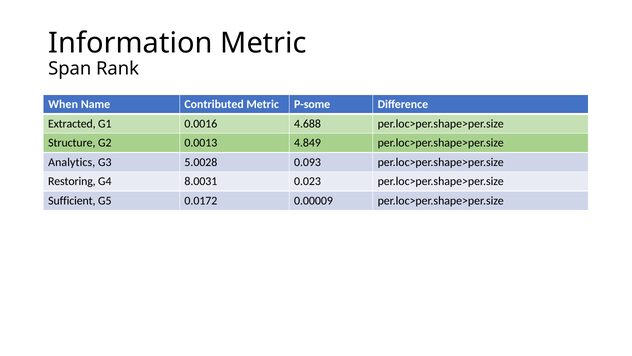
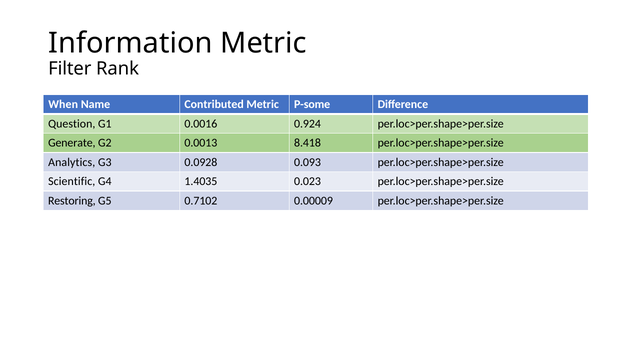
Span: Span -> Filter
Extracted: Extracted -> Question
4.688: 4.688 -> 0.924
Structure: Structure -> Generate
4.849: 4.849 -> 8.418
5.0028: 5.0028 -> 0.0928
Restoring: Restoring -> Scientific
8.0031: 8.0031 -> 1.4035
Sufficient: Sufficient -> Restoring
0.0172: 0.0172 -> 0.7102
